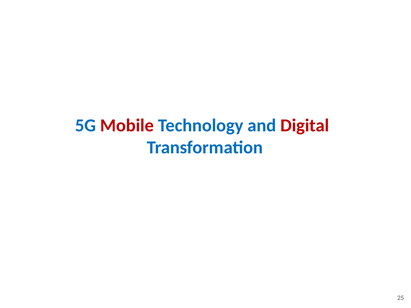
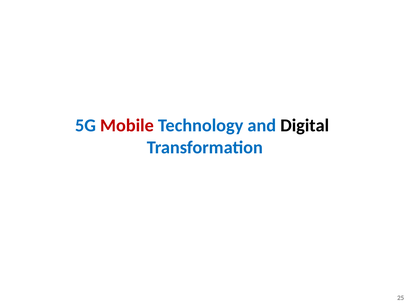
Digital colour: red -> black
